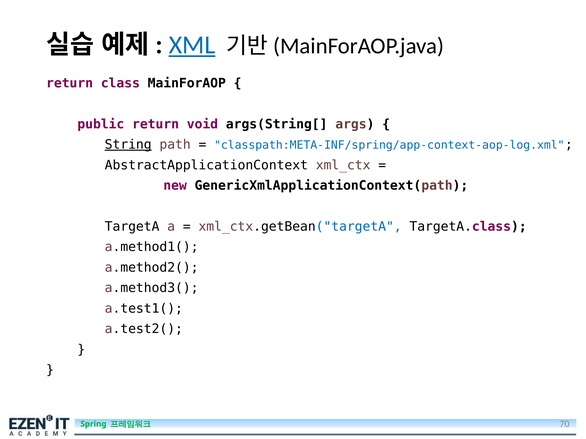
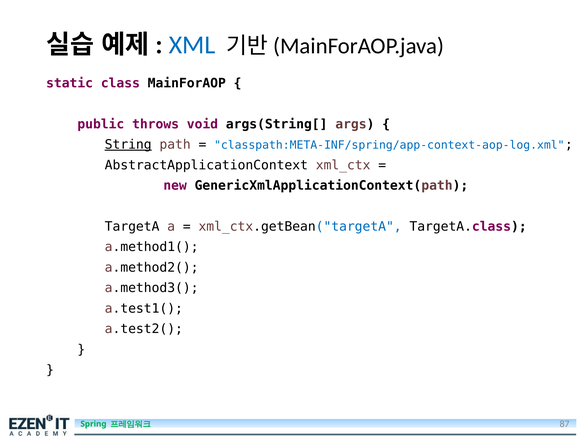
XML underline: present -> none
return at (70, 83): return -> static
public return: return -> throws
70: 70 -> 87
